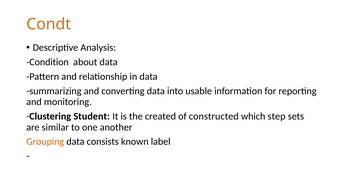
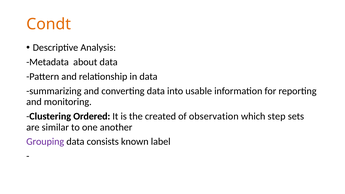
Condition: Condition -> Metadata
Student: Student -> Ordered
constructed: constructed -> observation
Grouping colour: orange -> purple
